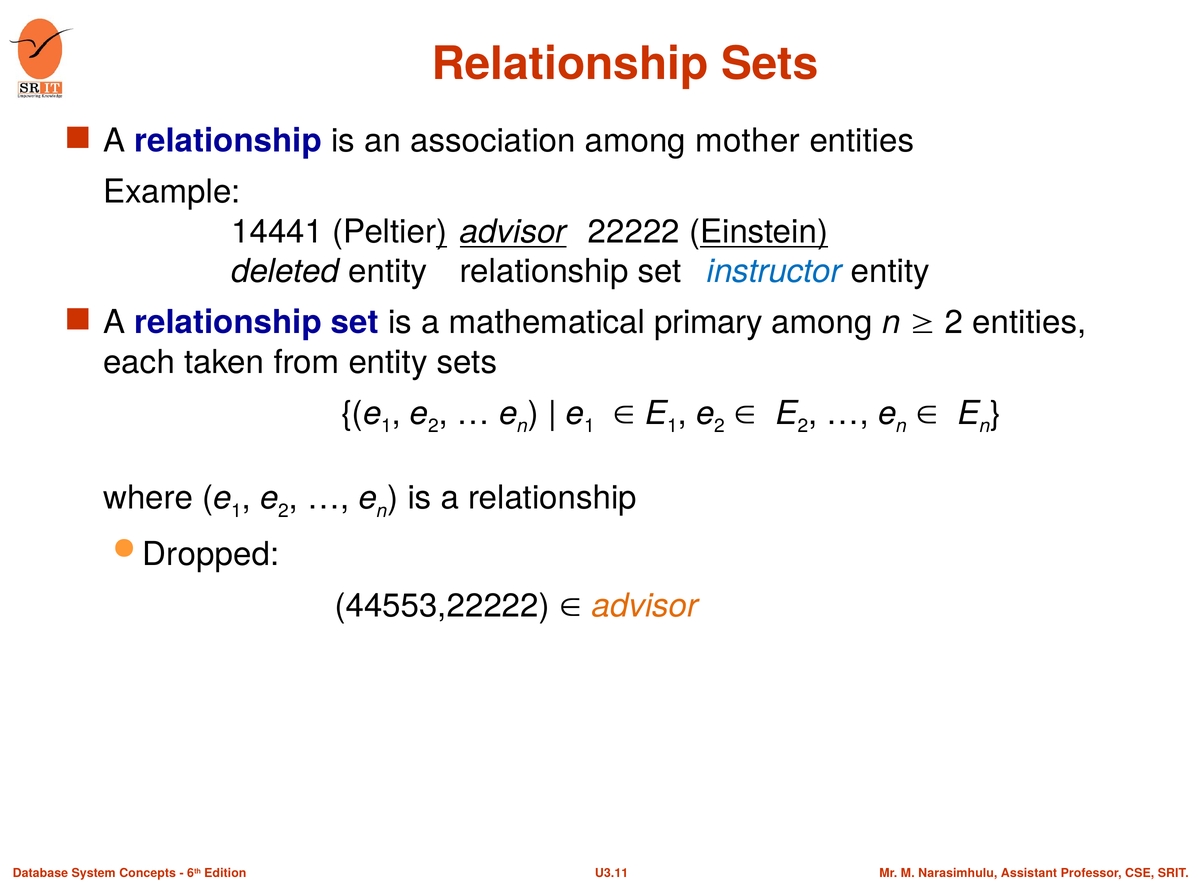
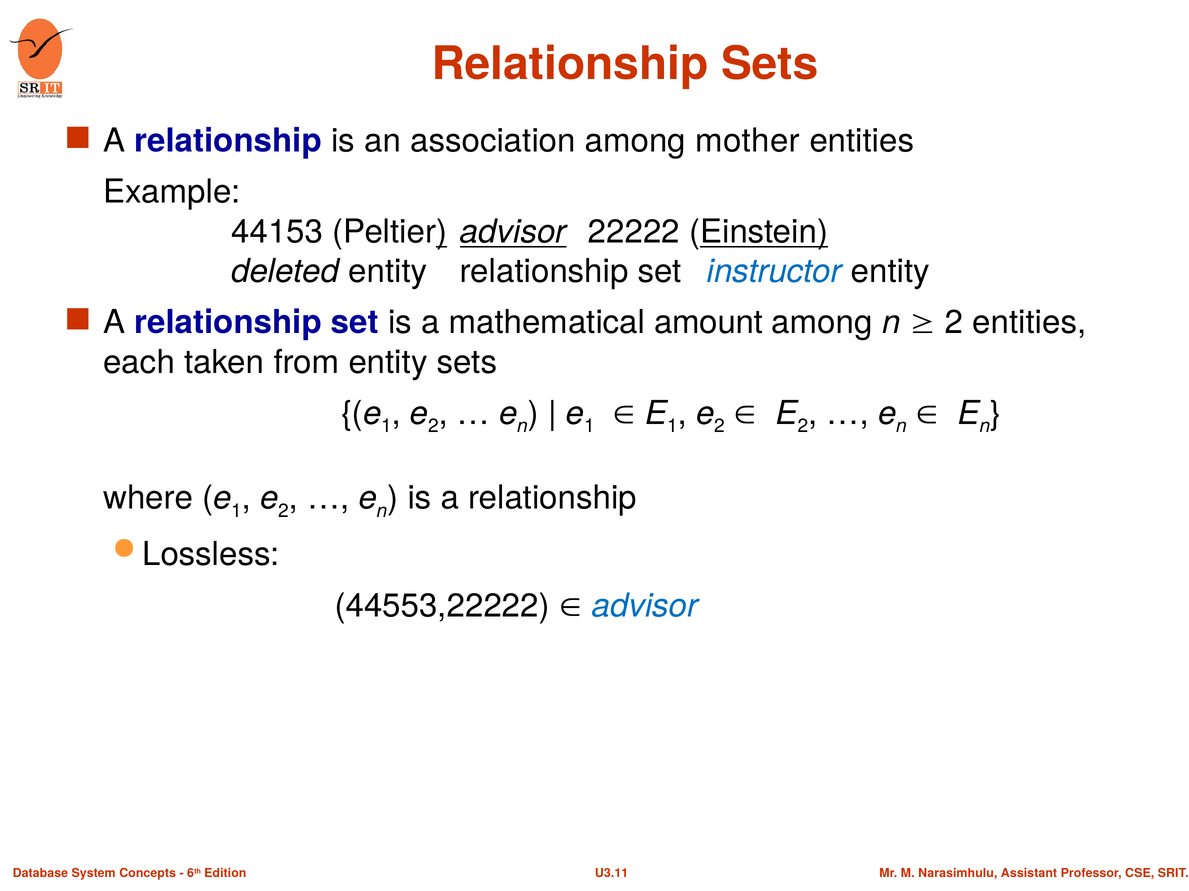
14441: 14441 -> 44153
primary: primary -> amount
Dropped: Dropped -> Lossless
advisor at (645, 606) colour: orange -> blue
